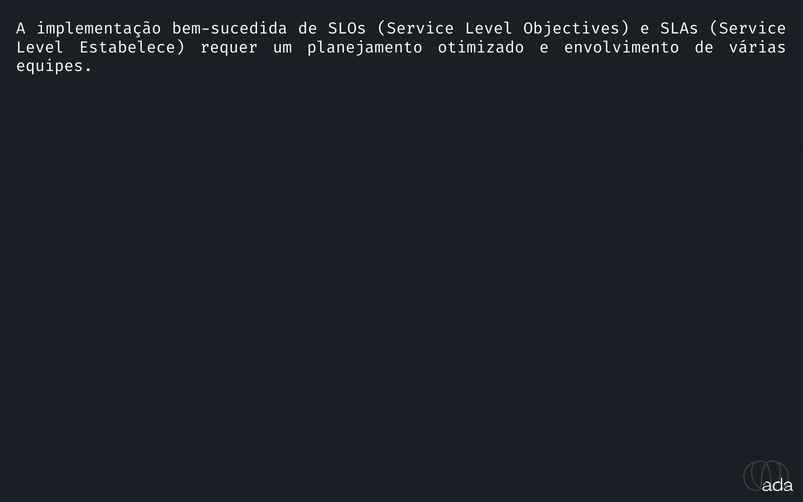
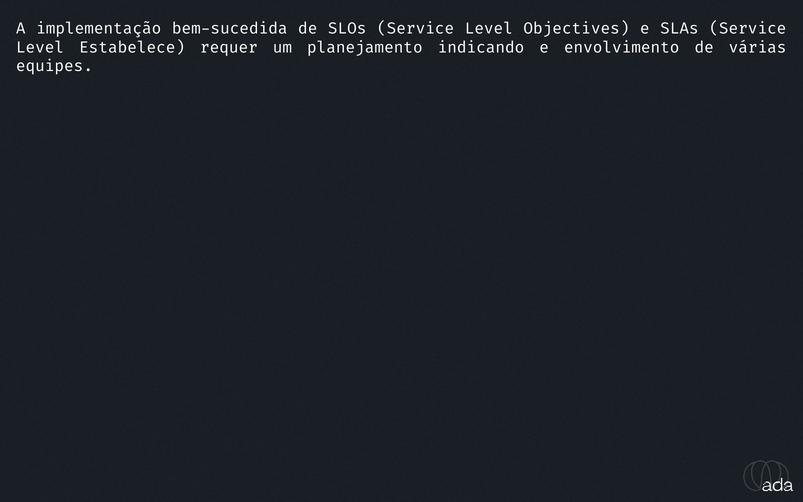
otimizado: otimizado -> indicando
